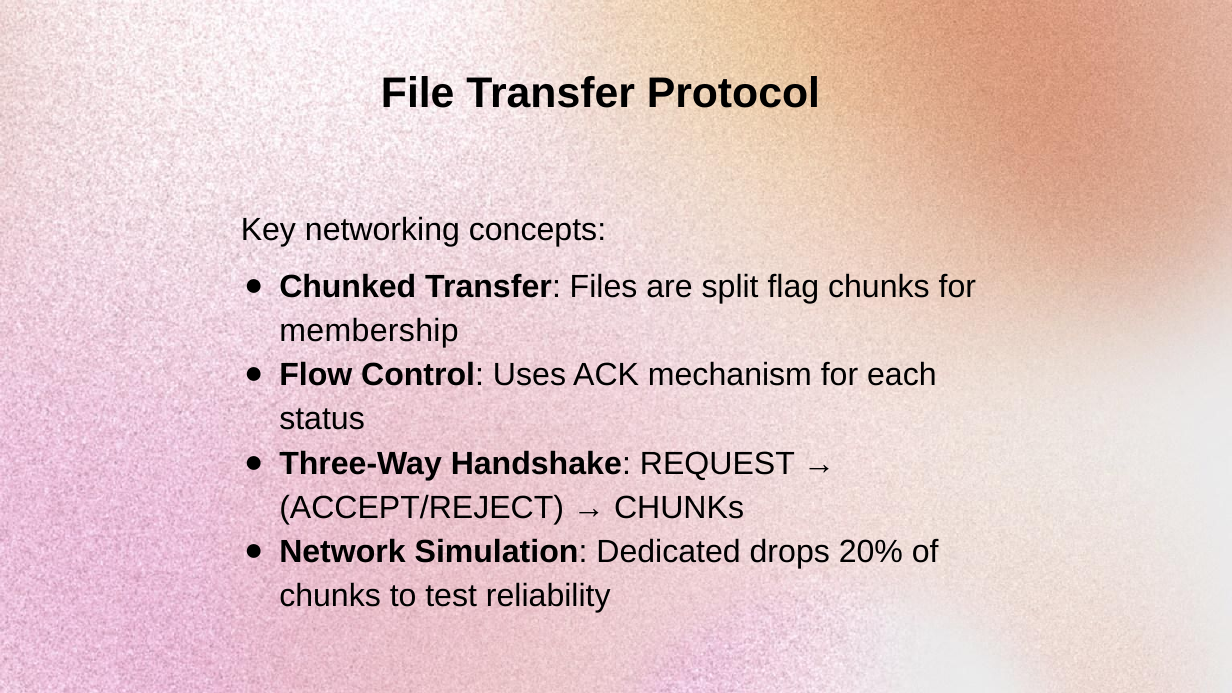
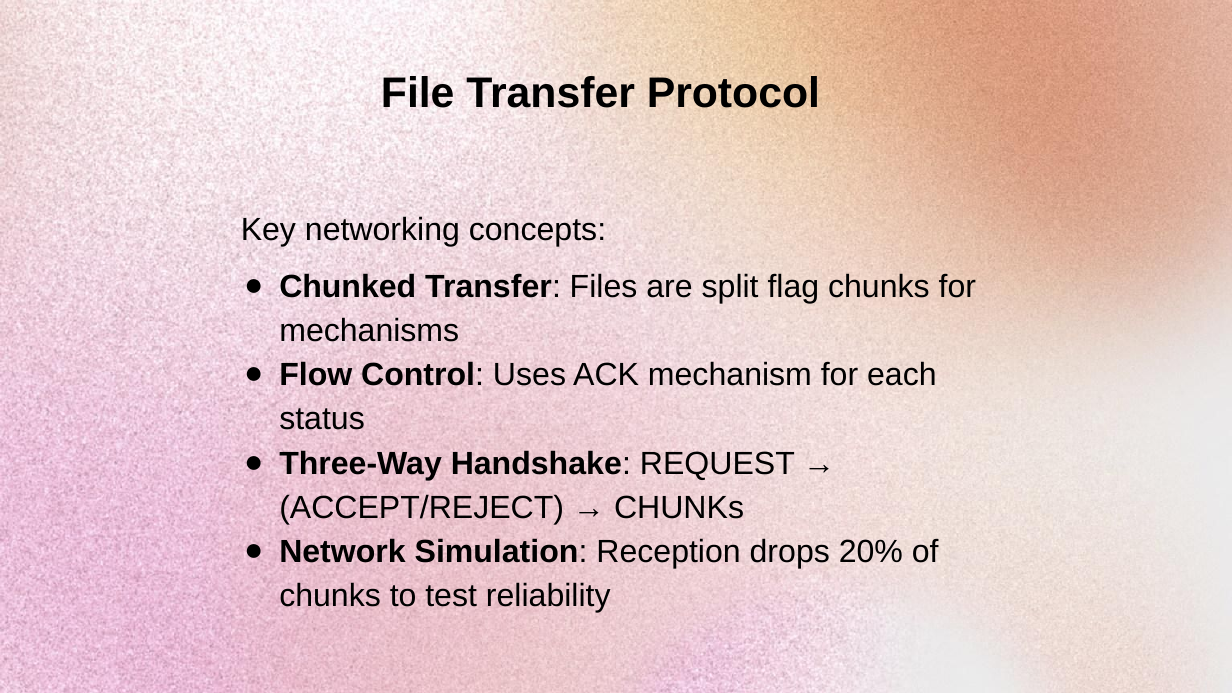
membership: membership -> mechanisms
Dedicated: Dedicated -> Reception
